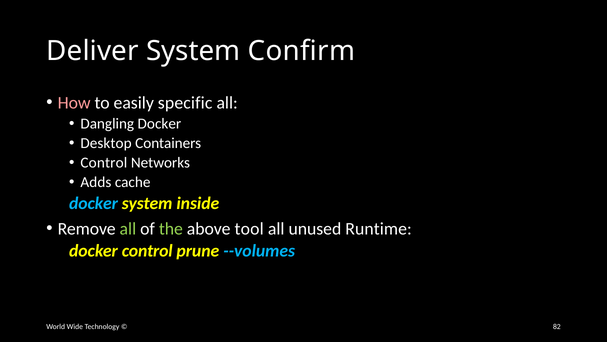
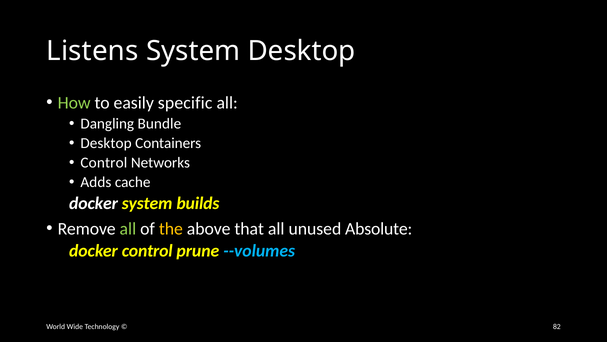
Deliver: Deliver -> Listens
System Confirm: Confirm -> Desktop
How colour: pink -> light green
Dangling Docker: Docker -> Bundle
docker at (93, 203) colour: light blue -> white
inside: inside -> builds
the colour: light green -> yellow
tool: tool -> that
Runtime: Runtime -> Absolute
